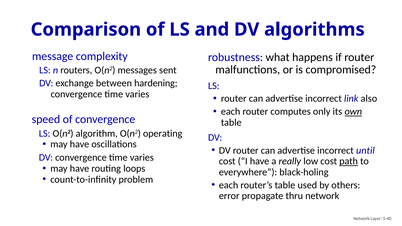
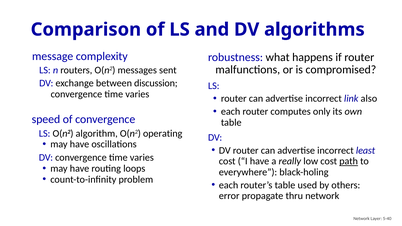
hardening: hardening -> discussion
own underline: present -> none
until: until -> least
